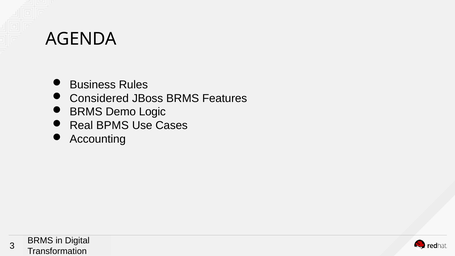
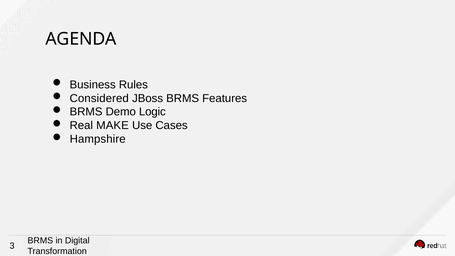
BPMS: BPMS -> MAKE
Accounting: Accounting -> Hampshire
